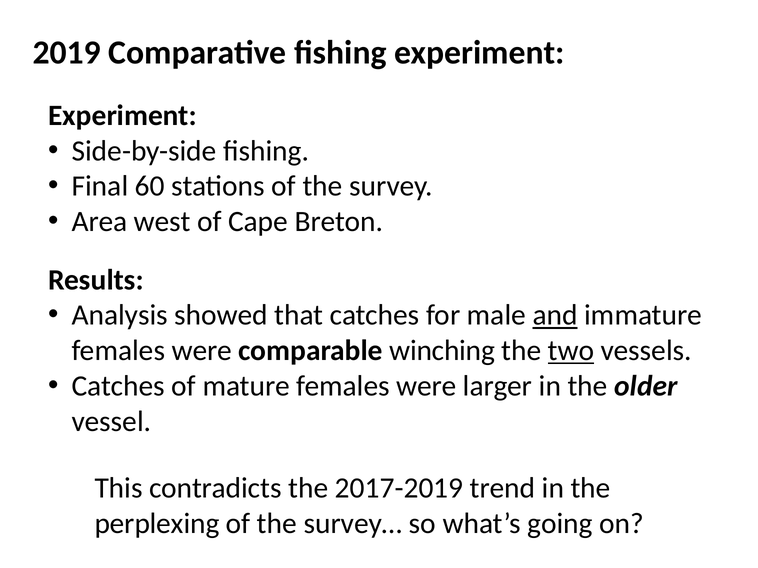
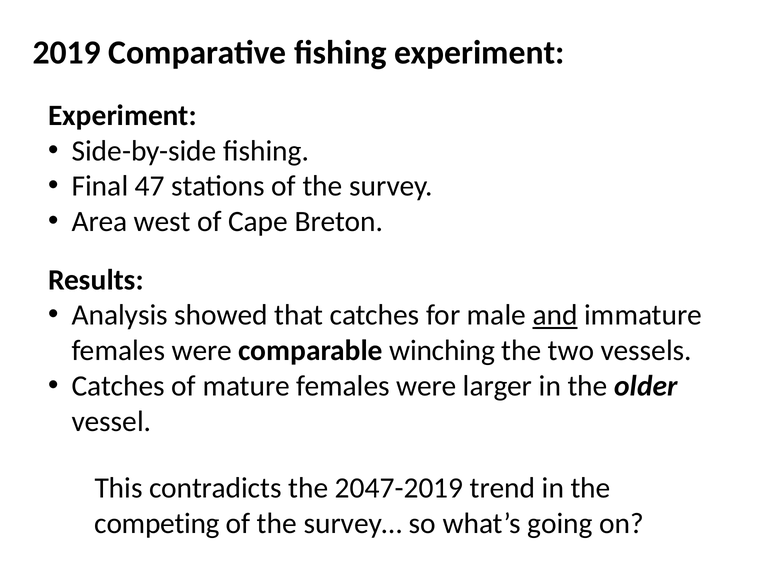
60: 60 -> 47
two underline: present -> none
2017-2019: 2017-2019 -> 2047-2019
perplexing: perplexing -> competing
